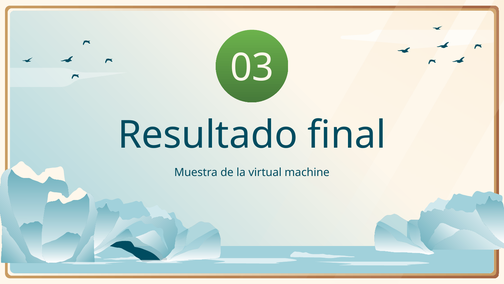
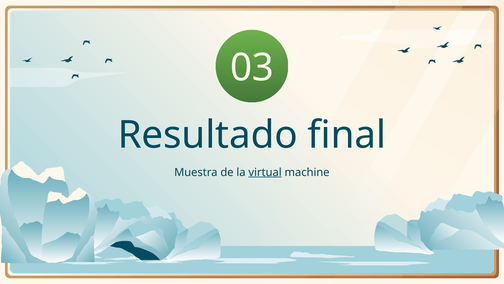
virtual underline: none -> present
